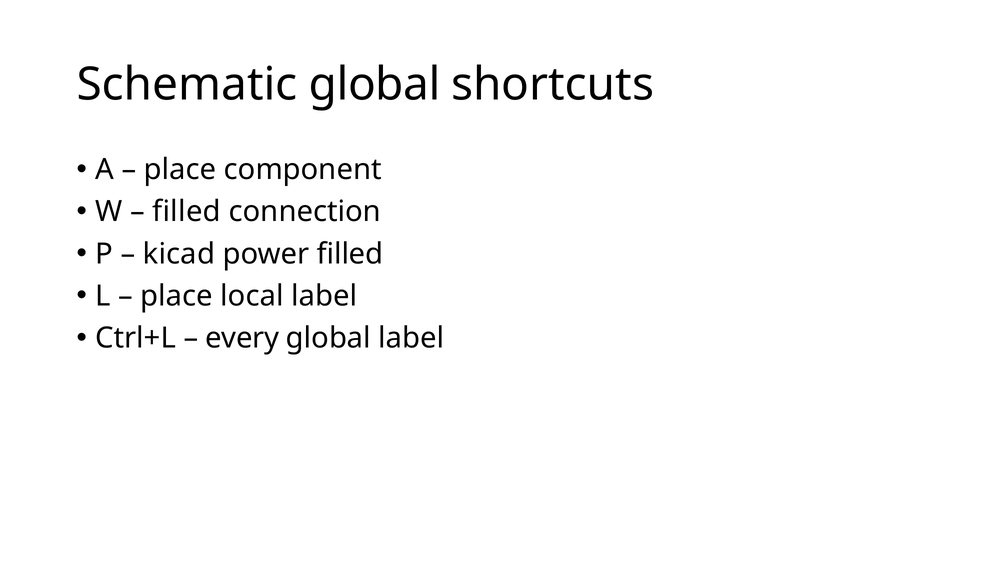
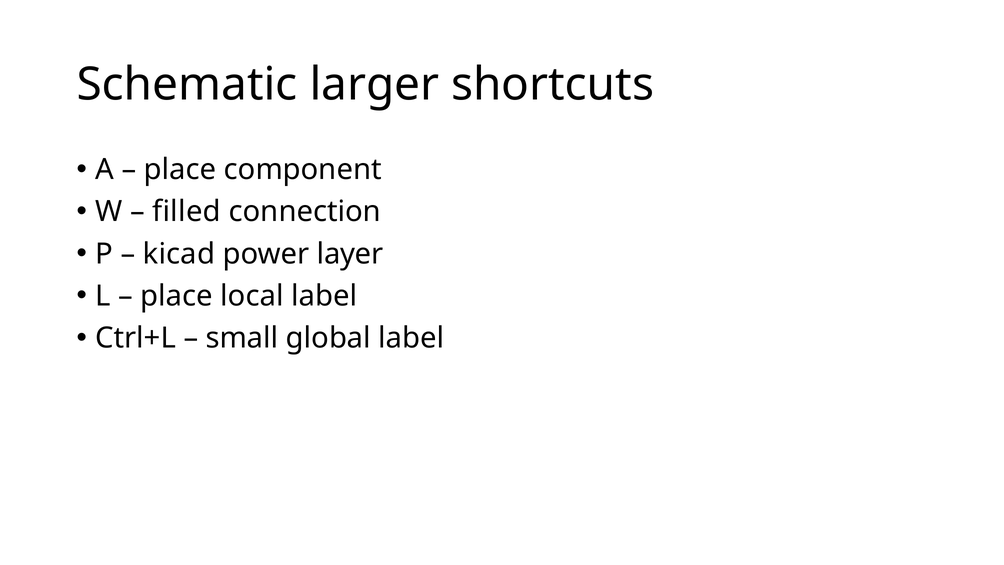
Schematic global: global -> larger
power filled: filled -> layer
every: every -> small
